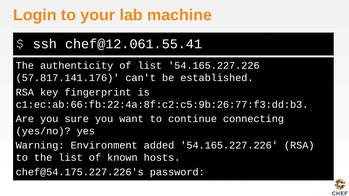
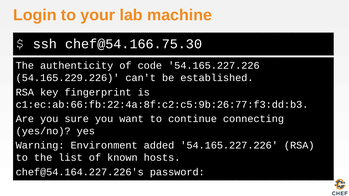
chef@12.061.55.41: chef@12.061.55.41 -> chef@54.166.75.30
of list: list -> code
57.817.141.176: 57.817.141.176 -> 54.165.229.226
chef@54.175.227.226's: chef@54.175.227.226's -> chef@54.164.227.226's
